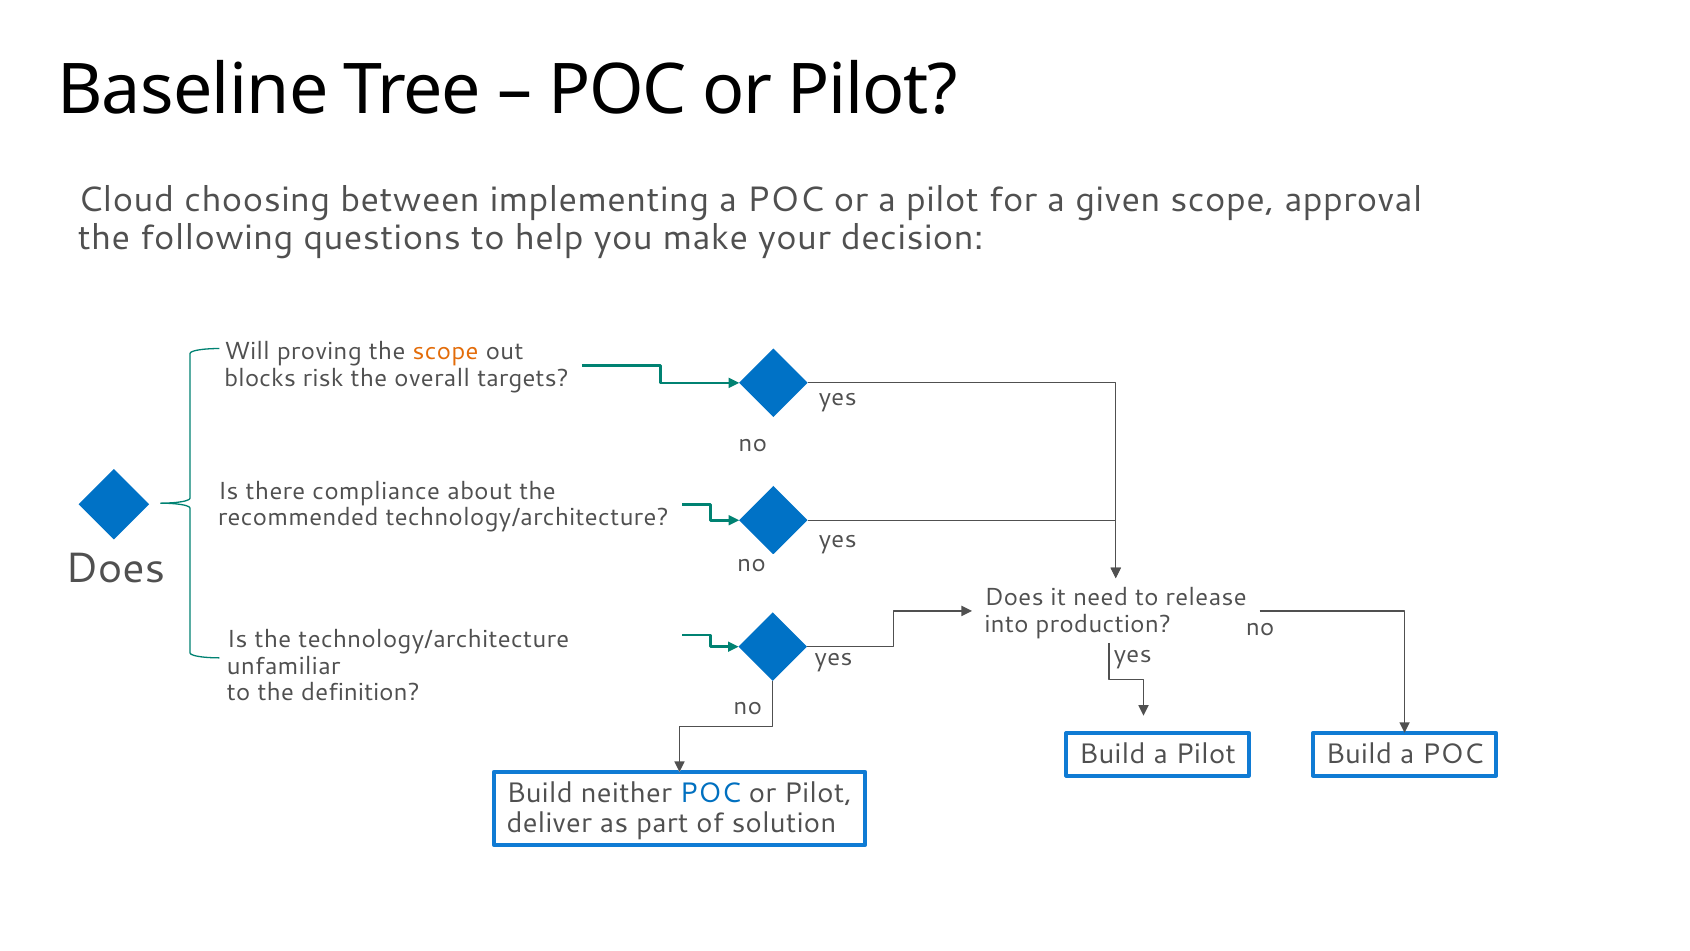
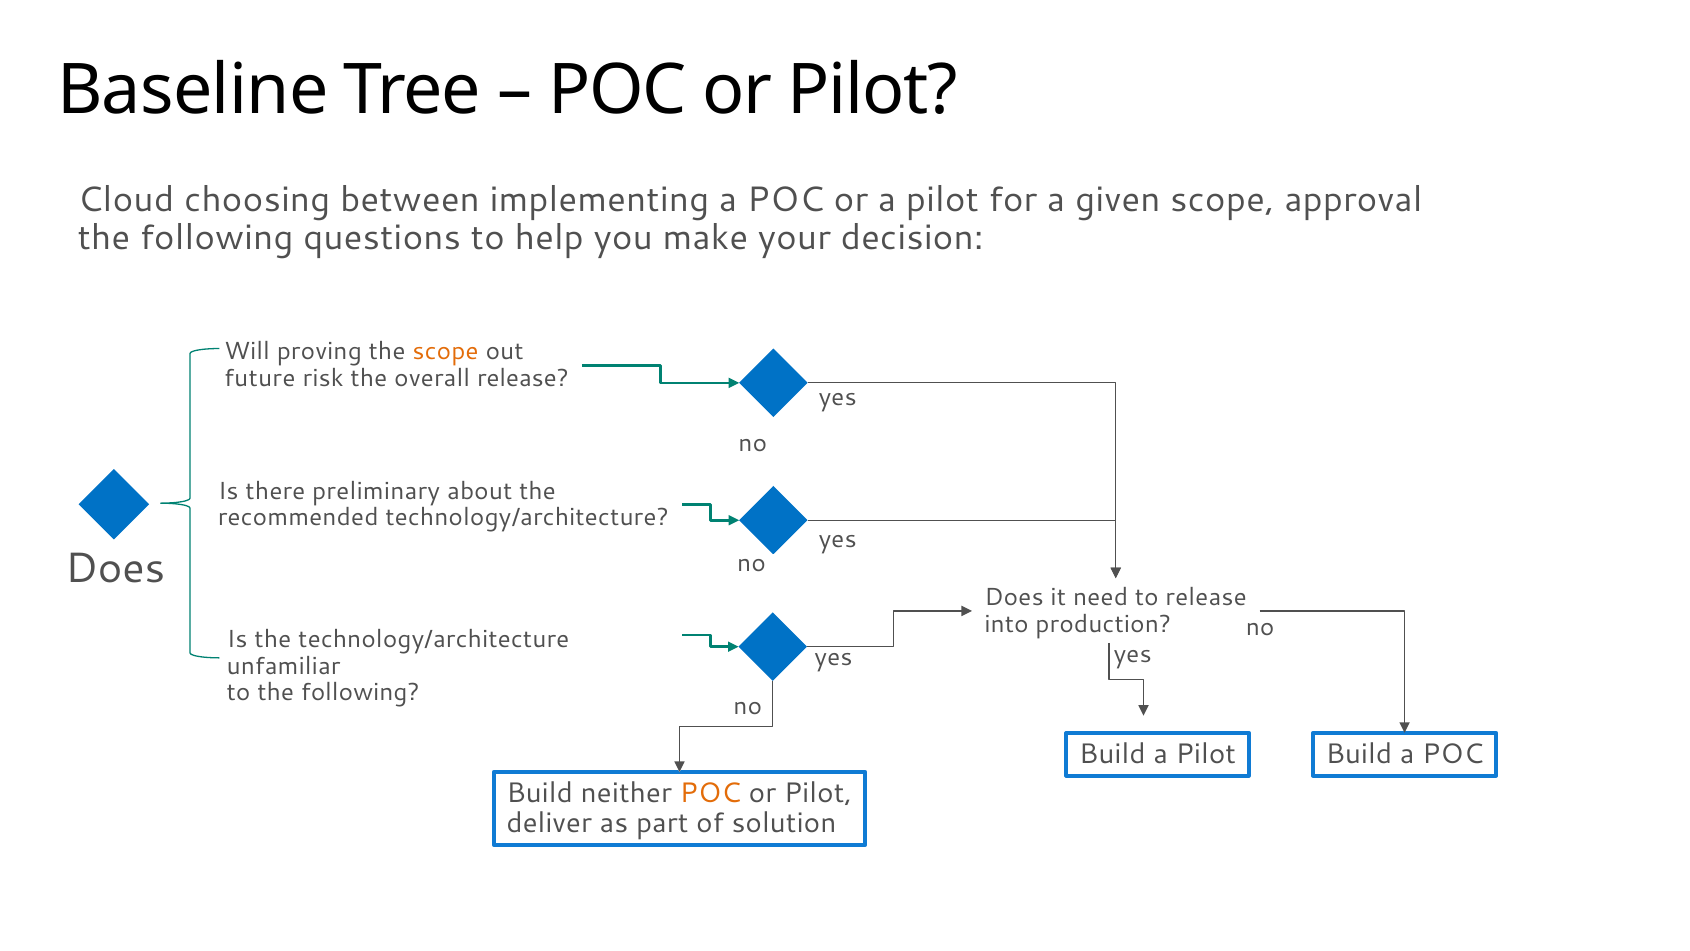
blocks: blocks -> future
overall targets: targets -> release
compliance: compliance -> preliminary
to the definition: definition -> following
POC at (710, 793) colour: blue -> orange
